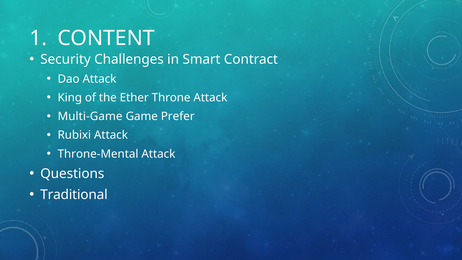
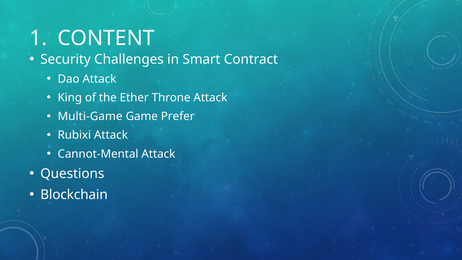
Throne-Mental: Throne-Mental -> Cannot-Mental
Traditional: Traditional -> Blockchain
